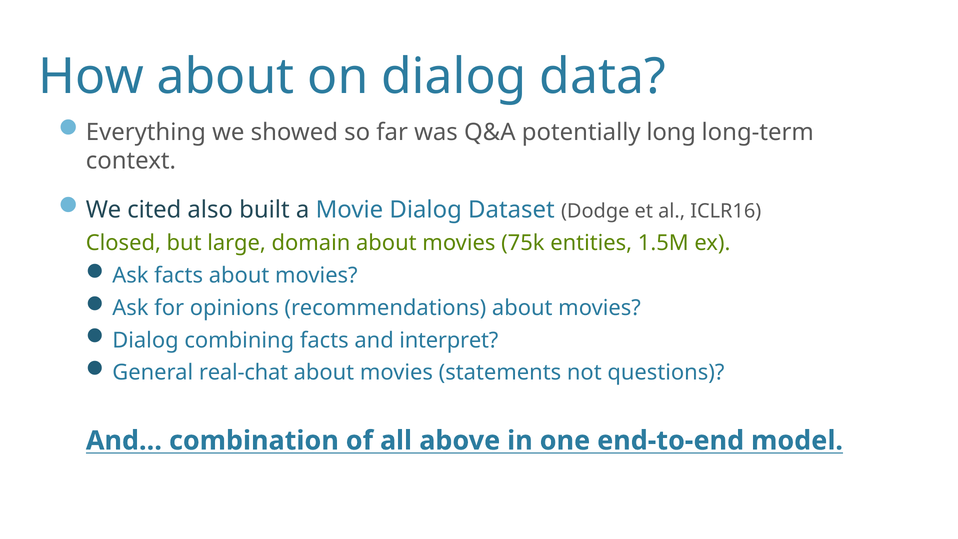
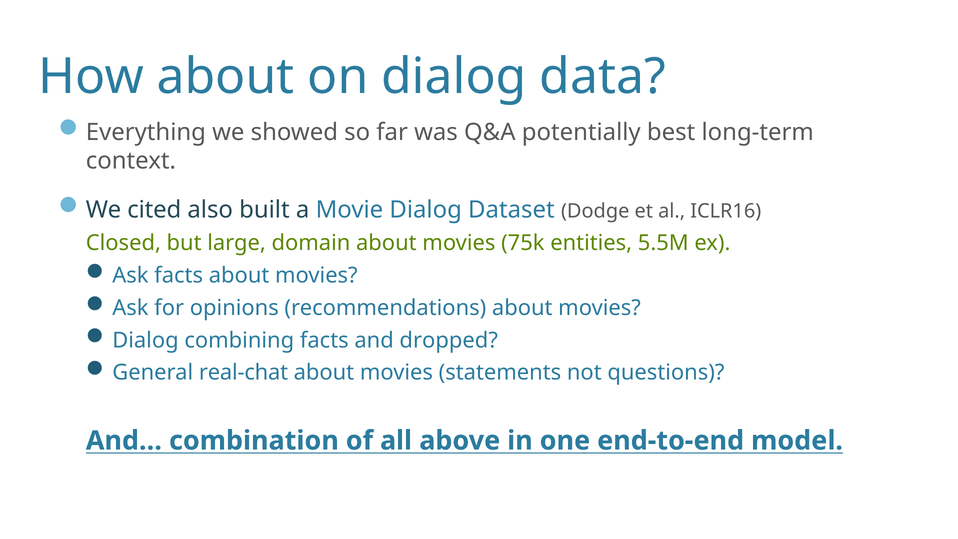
long: long -> best
1.5M: 1.5M -> 5.5M
interpret: interpret -> dropped
